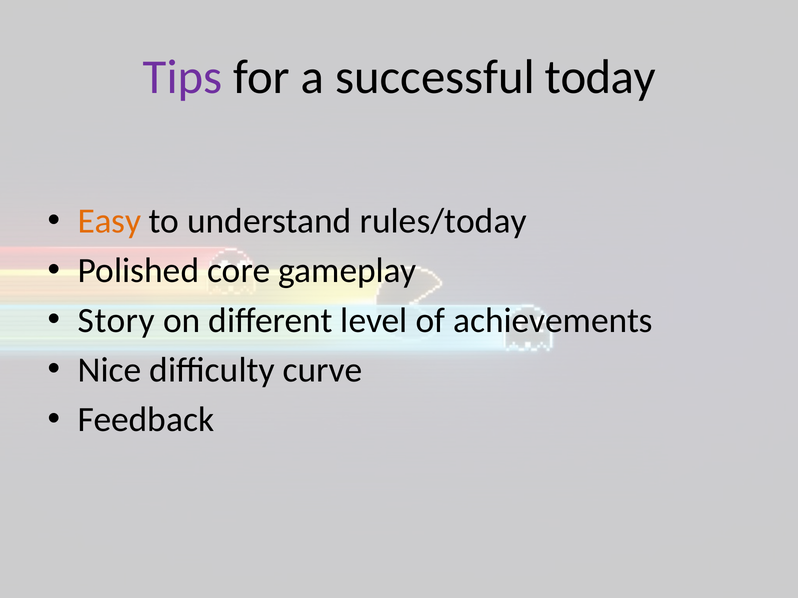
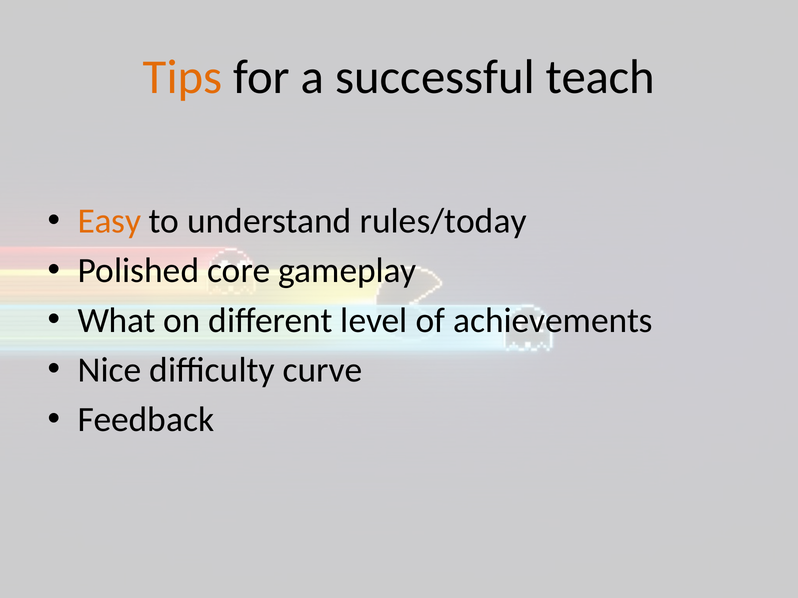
Tips colour: purple -> orange
today: today -> teach
Story: Story -> What
